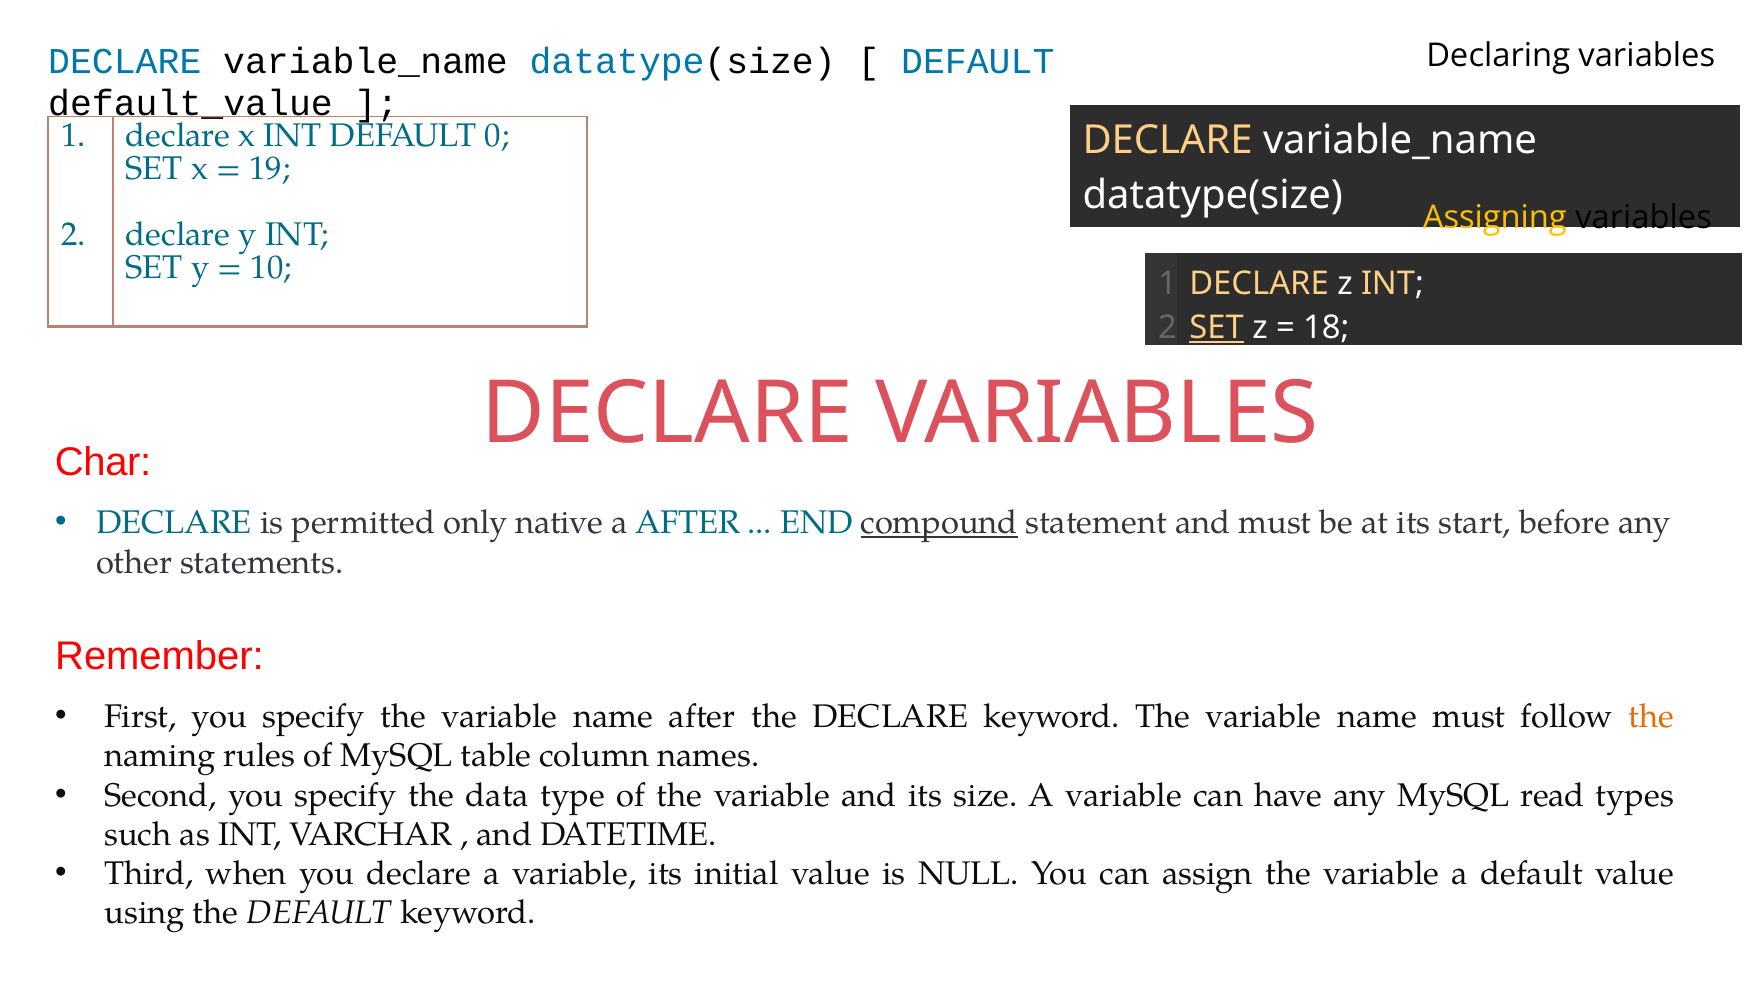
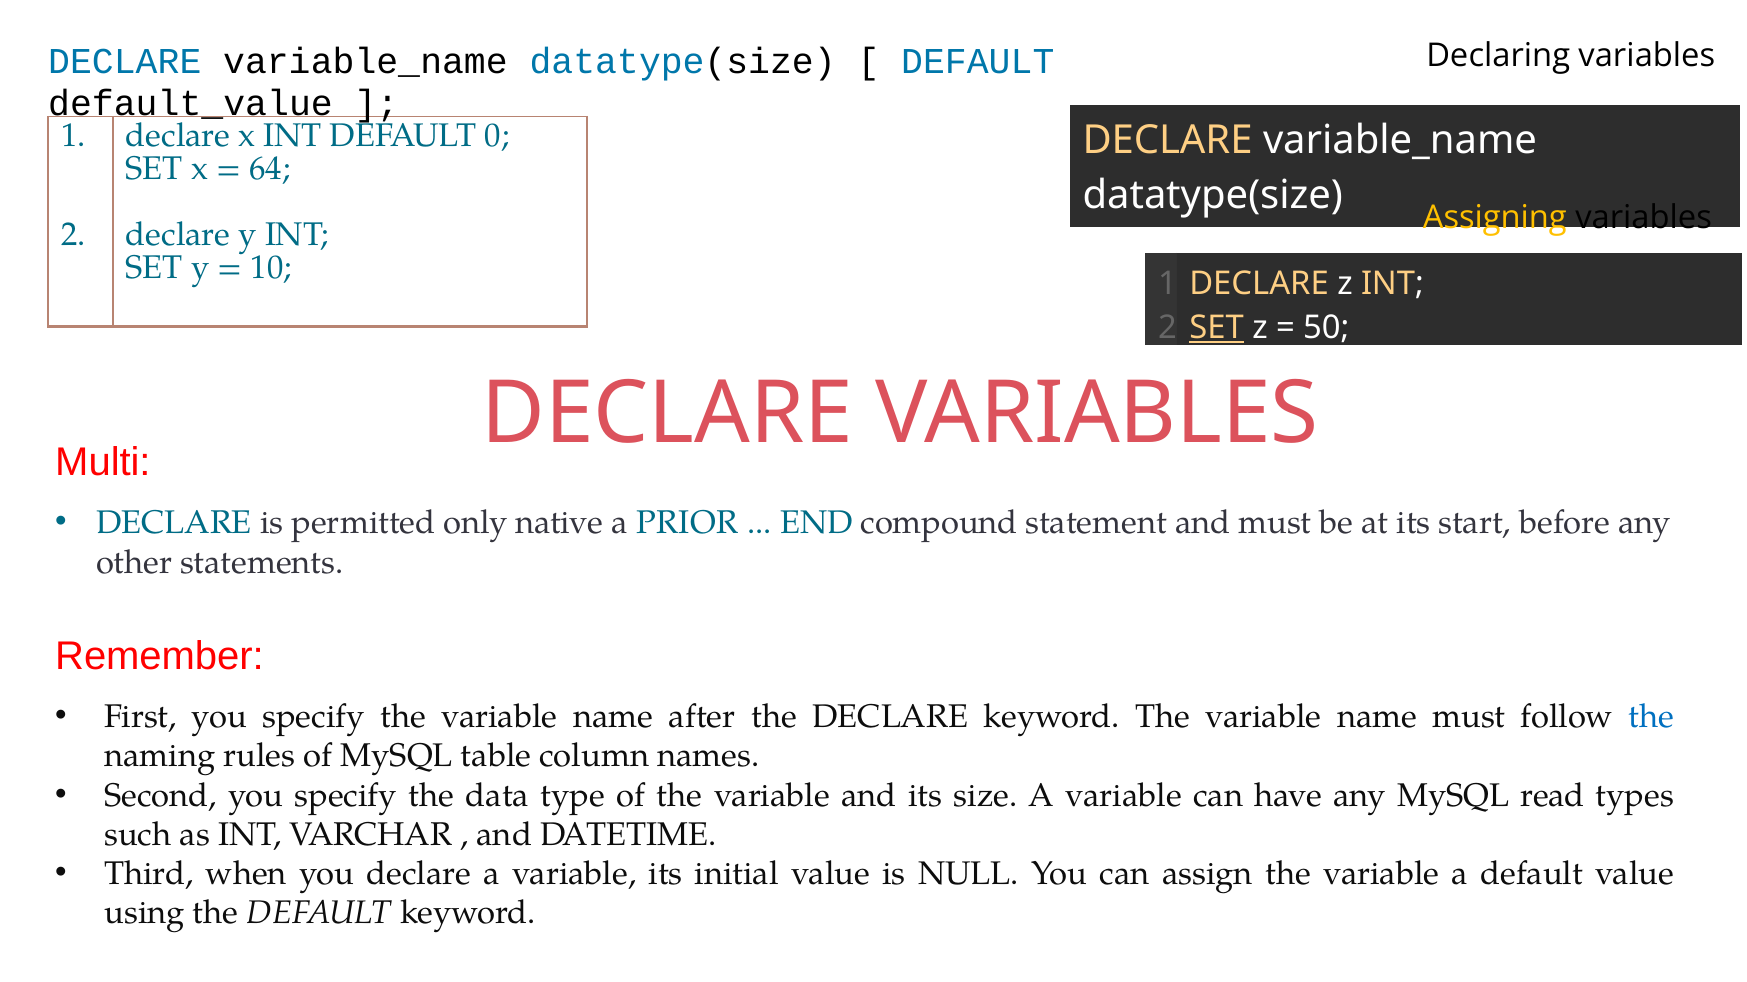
19: 19 -> 64
18: 18 -> 50
Char: Char -> Multi
a AFTER: AFTER -> PRIOR
compound underline: present -> none
the at (1651, 717) colour: orange -> blue
